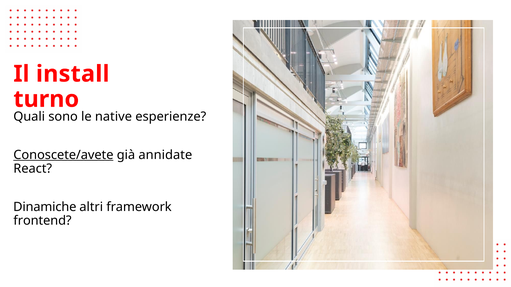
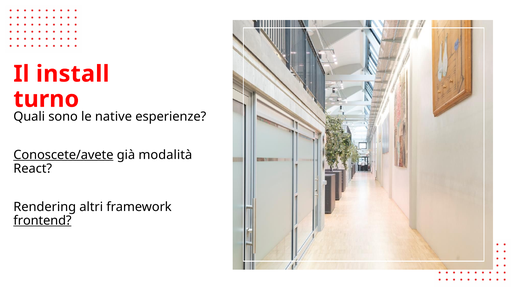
annidate: annidate -> modalità
Dinamiche: Dinamiche -> Rendering
frontend underline: none -> present
